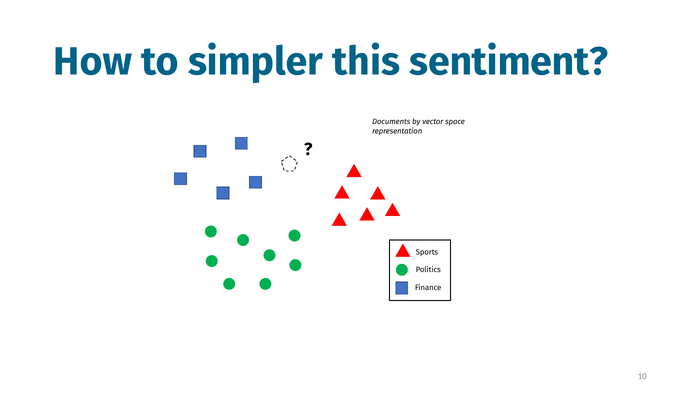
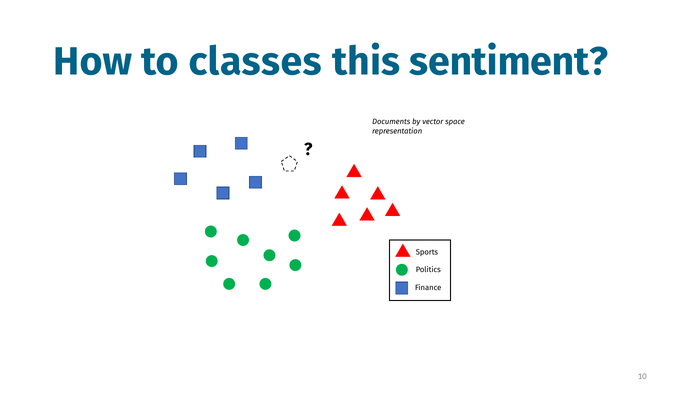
simpler: simpler -> classes
